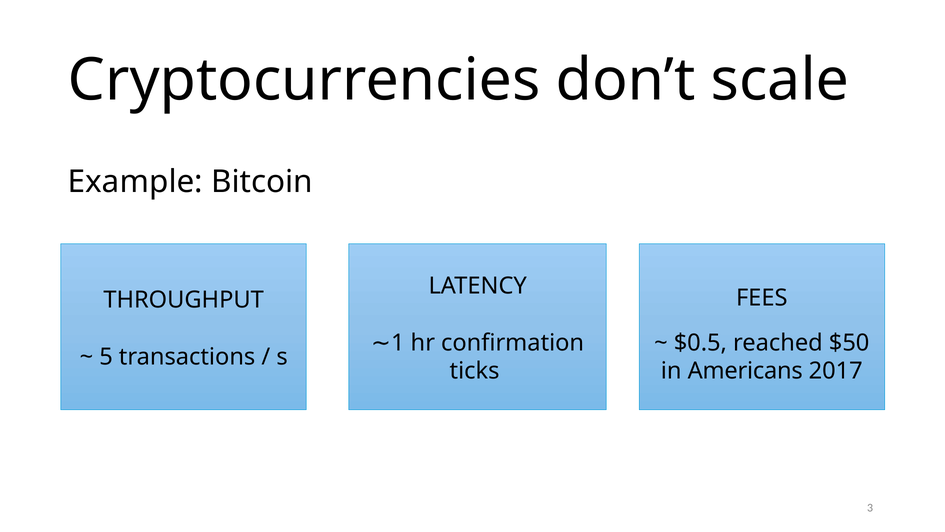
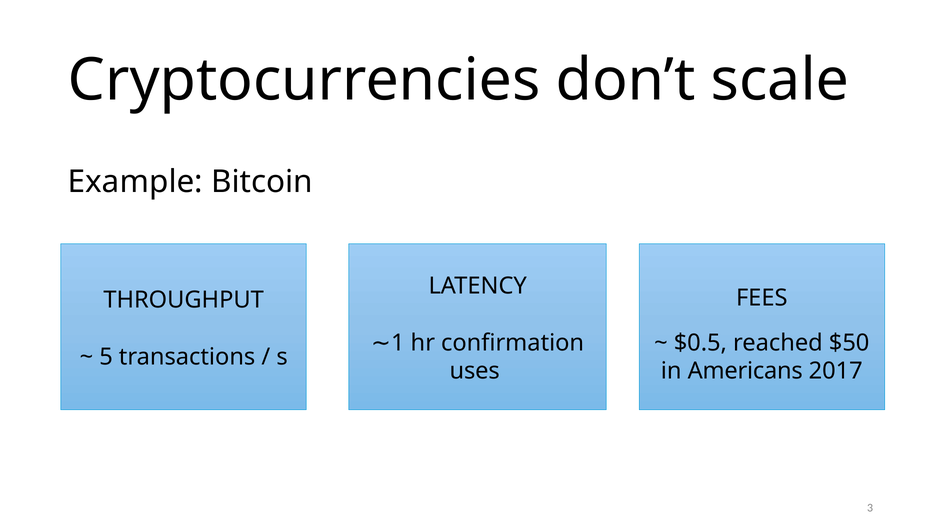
ticks: ticks -> uses
